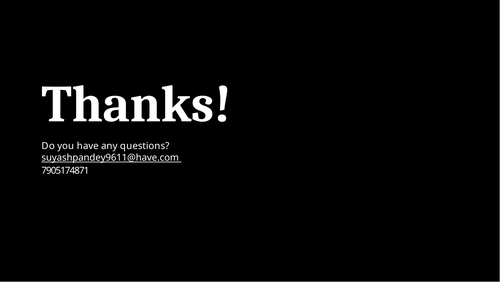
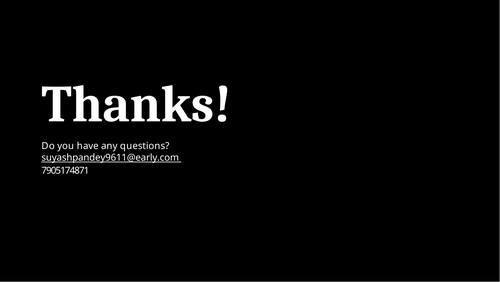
suyashpandey9611@have.com: suyashpandey9611@have.com -> suyashpandey9611@early.com
